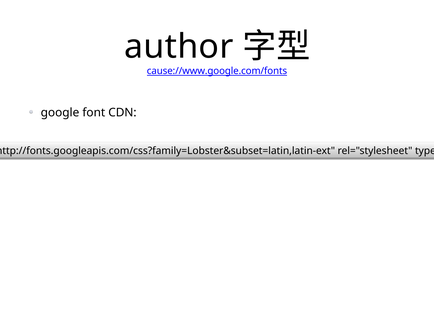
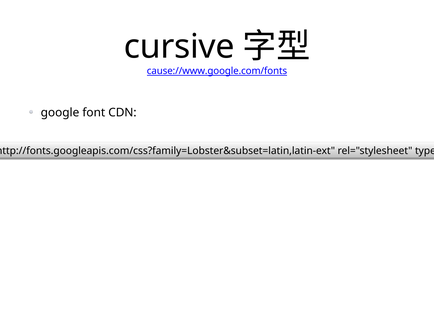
author: author -> cursive
